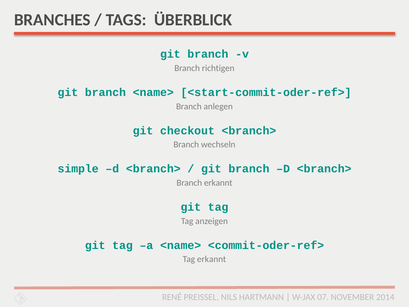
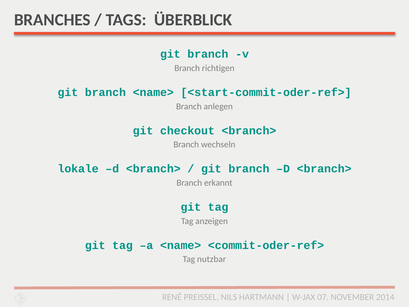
simple: simple -> lokale
Tag erkannt: erkannt -> nutzbar
